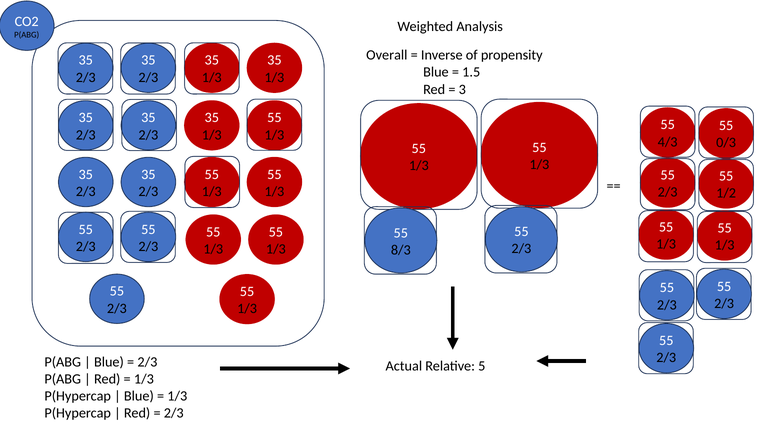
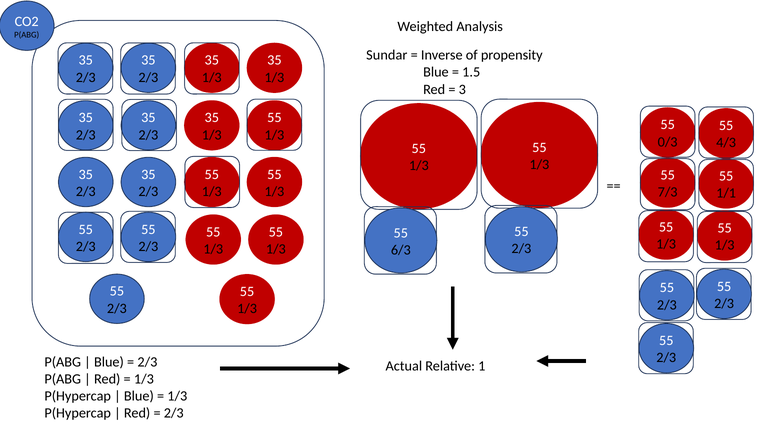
Overall: Overall -> Sundar
4/3: 4/3 -> 0/3
0/3: 0/3 -> 4/3
2/3 at (668, 192): 2/3 -> 7/3
1/2: 1/2 -> 1/1
8/3: 8/3 -> 6/3
5: 5 -> 1
